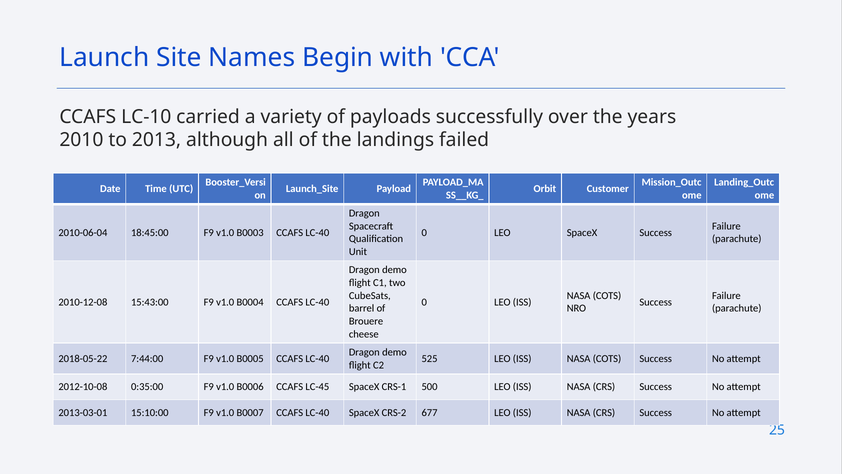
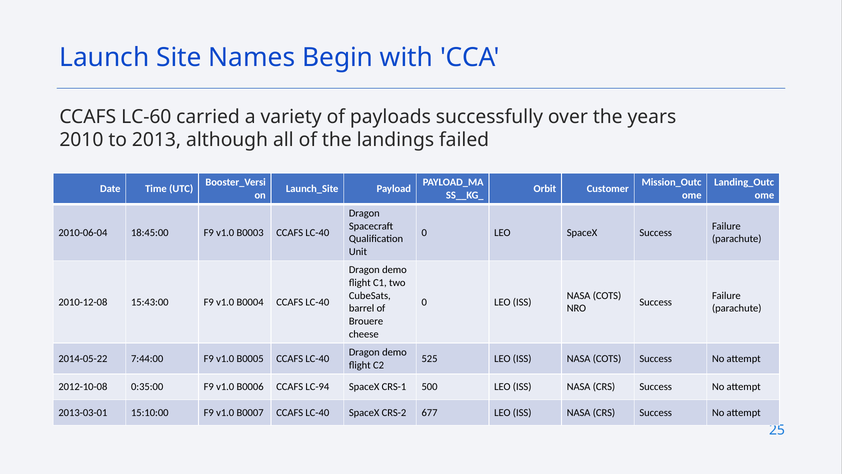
LC-10: LC-10 -> LC-60
2018-05-22: 2018-05-22 -> 2014-05-22
LC-45: LC-45 -> LC-94
